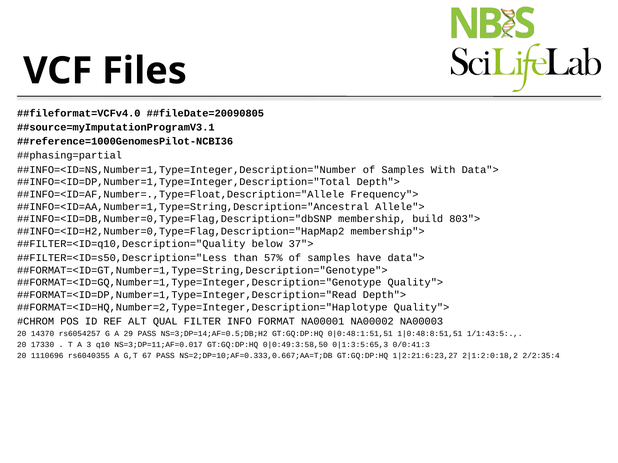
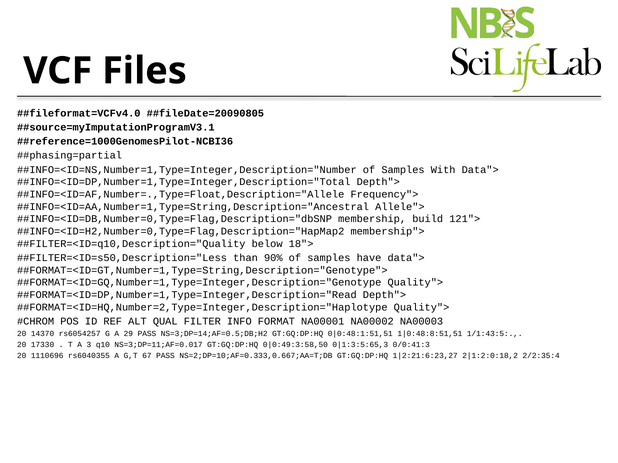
803">: 803"> -> 121">
37">: 37"> -> 18">
57%: 57% -> 90%
